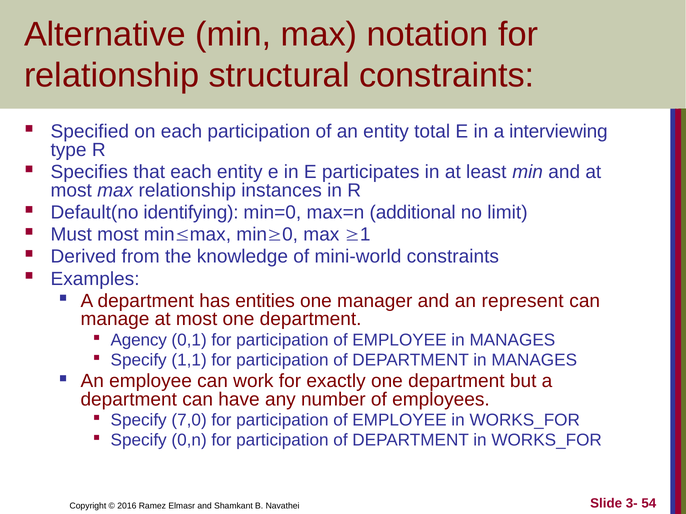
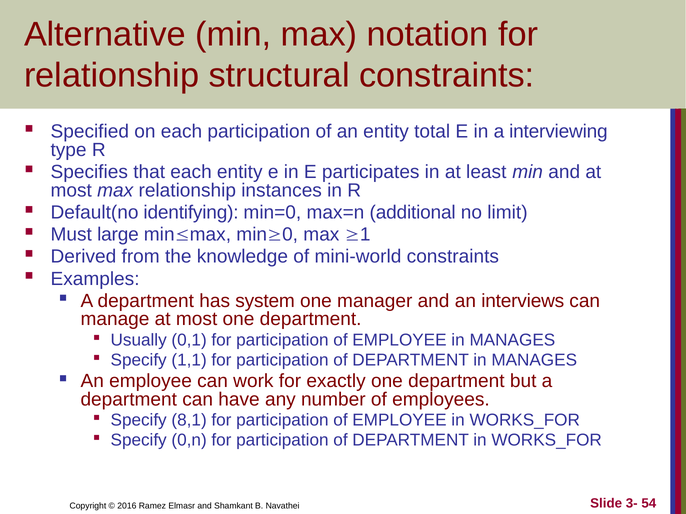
Must most: most -> large
entities: entities -> system
represent: represent -> interviews
Agency: Agency -> Usually
7,0: 7,0 -> 8,1
